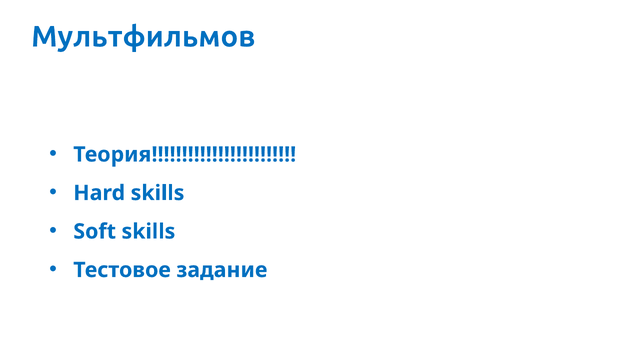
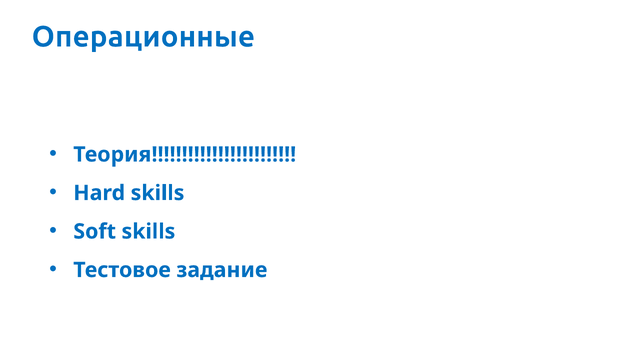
Мультфильмов: Мультфильмов -> Операционные
